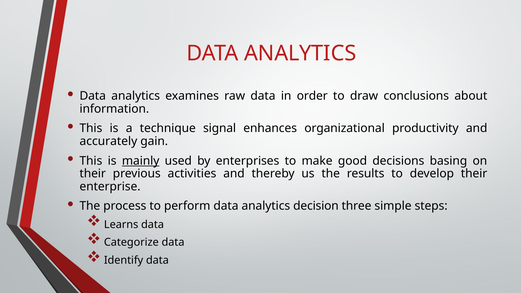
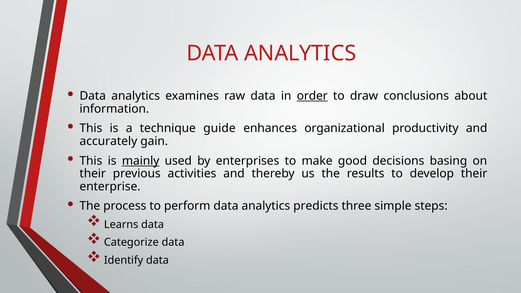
order underline: none -> present
signal: signal -> guide
decision: decision -> predicts
